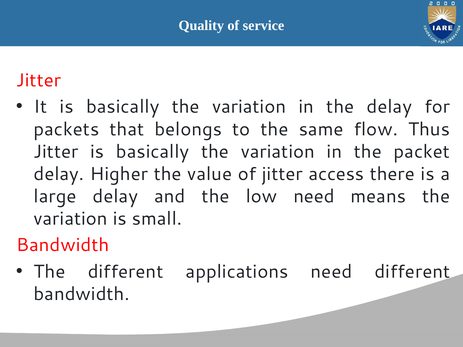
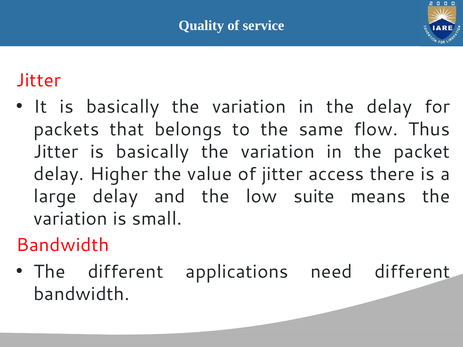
low need: need -> suite
